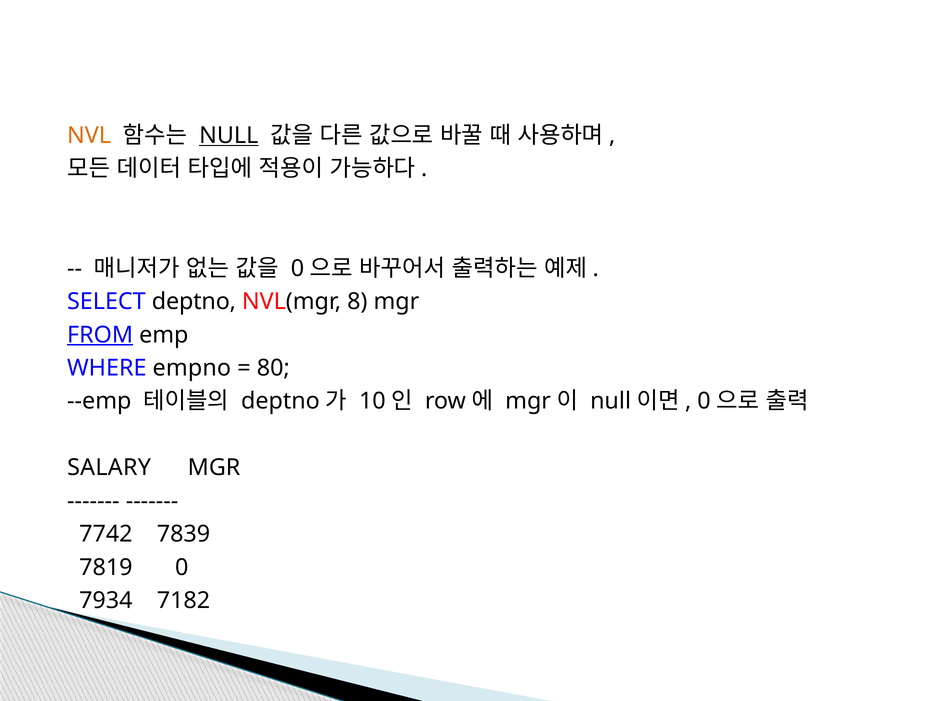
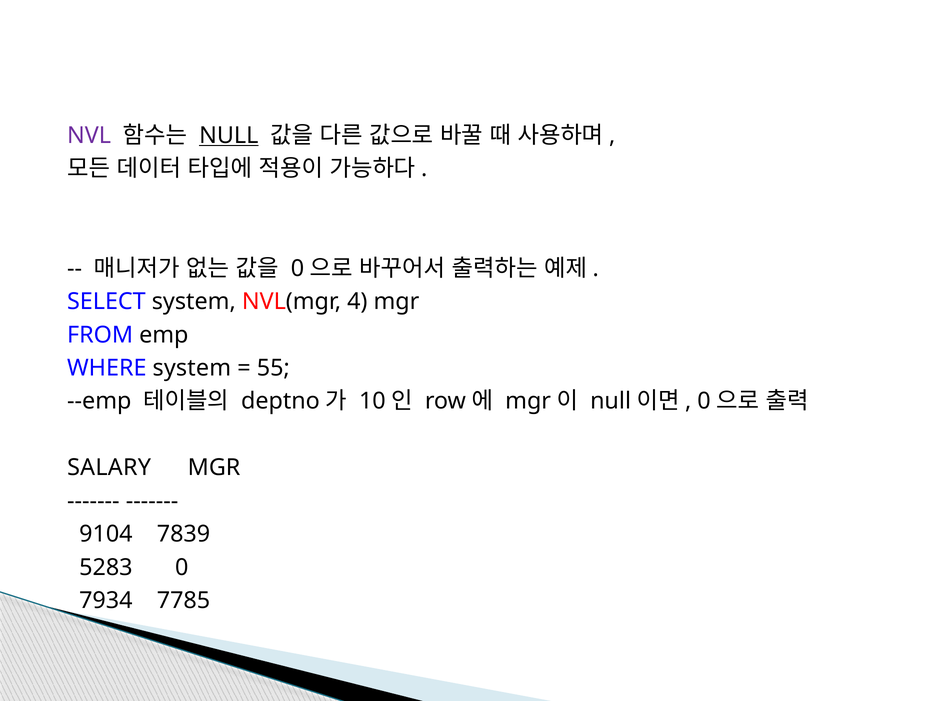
NVL colour: orange -> purple
SELECT deptno: deptno -> system
8: 8 -> 4
FROM underline: present -> none
WHERE empno: empno -> system
80: 80 -> 55
7742: 7742 -> 9104
7819: 7819 -> 5283
7182: 7182 -> 7785
